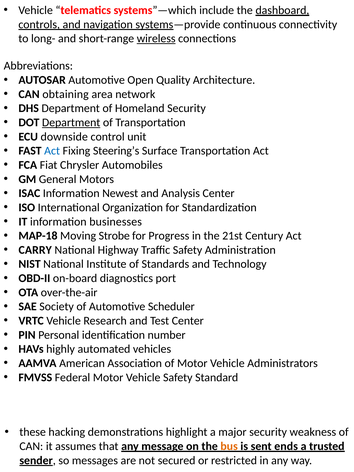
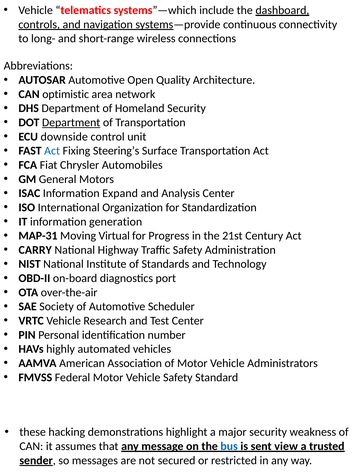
wireless underline: present -> none
obtaining: obtaining -> optimistic
Newest: Newest -> Expand
businesses: businesses -> generation
MAP-18: MAP-18 -> MAP-31
Strobe: Strobe -> Virtual
bus colour: orange -> blue
ends: ends -> view
